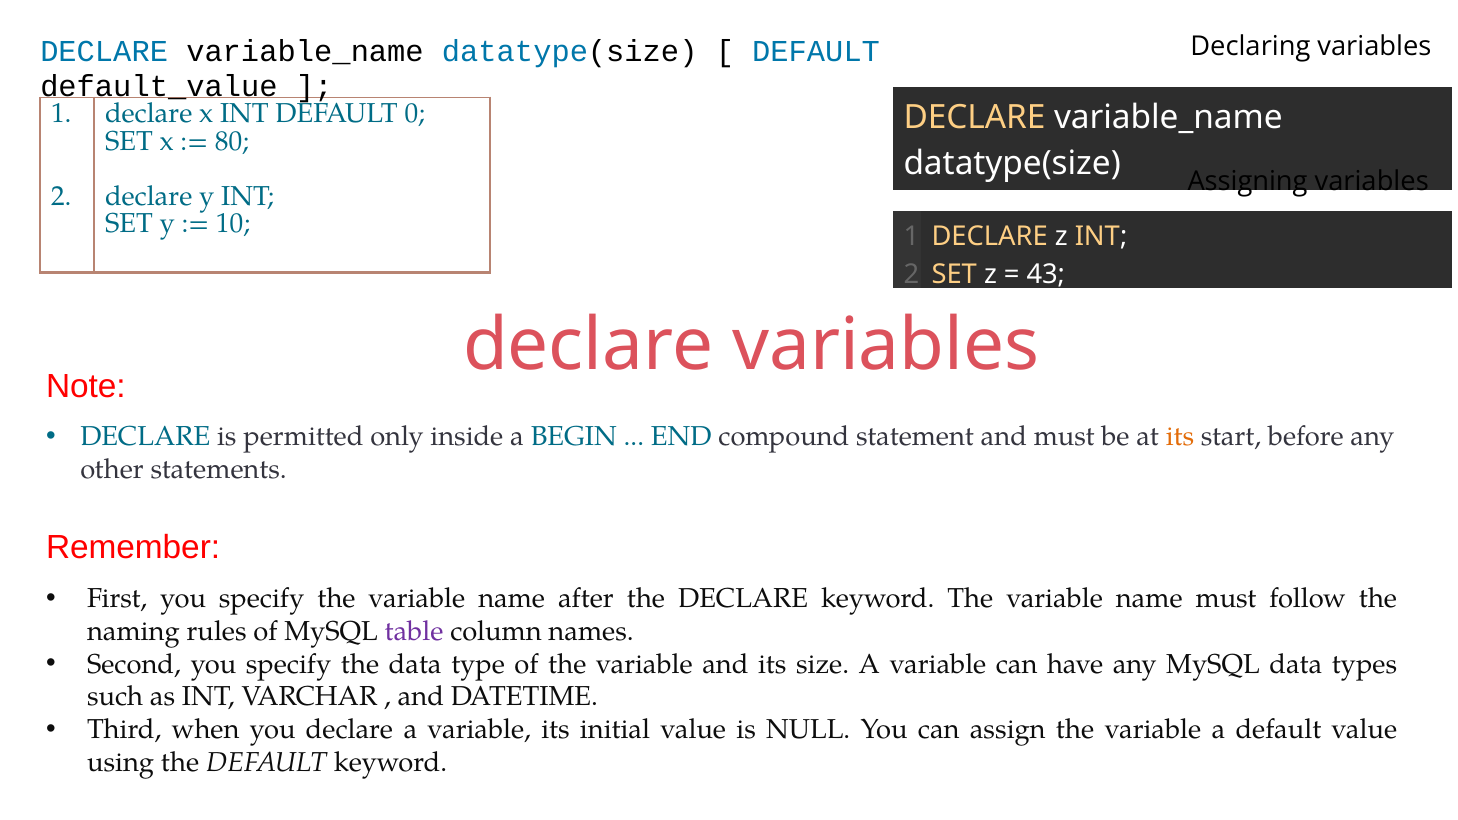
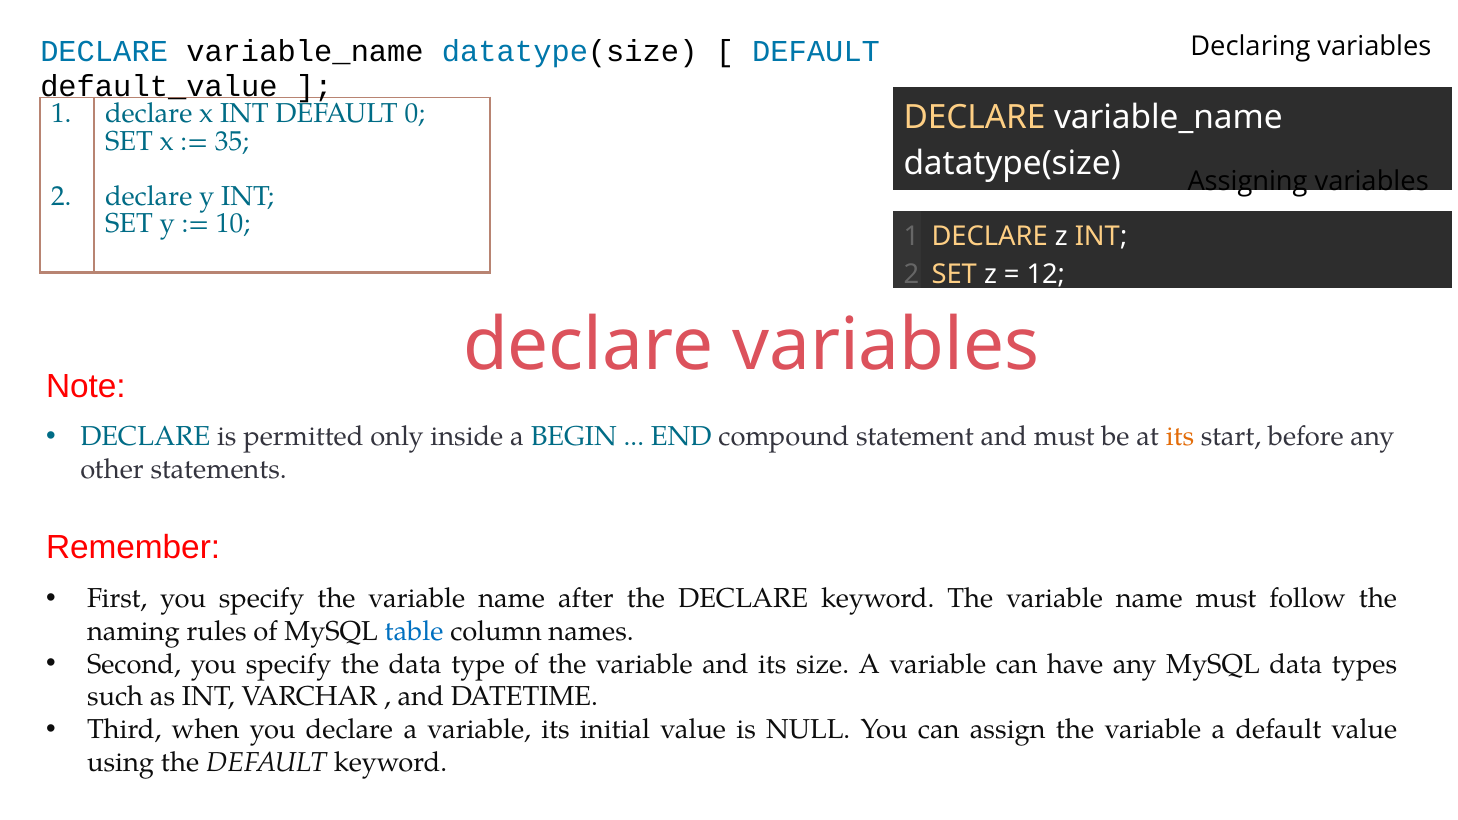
80: 80 -> 35
43: 43 -> 12
table colour: purple -> blue
